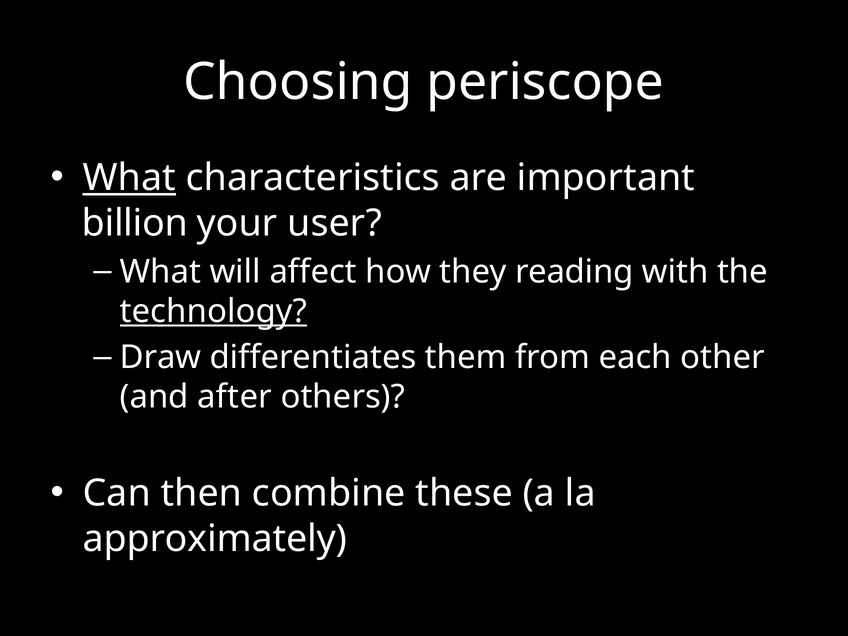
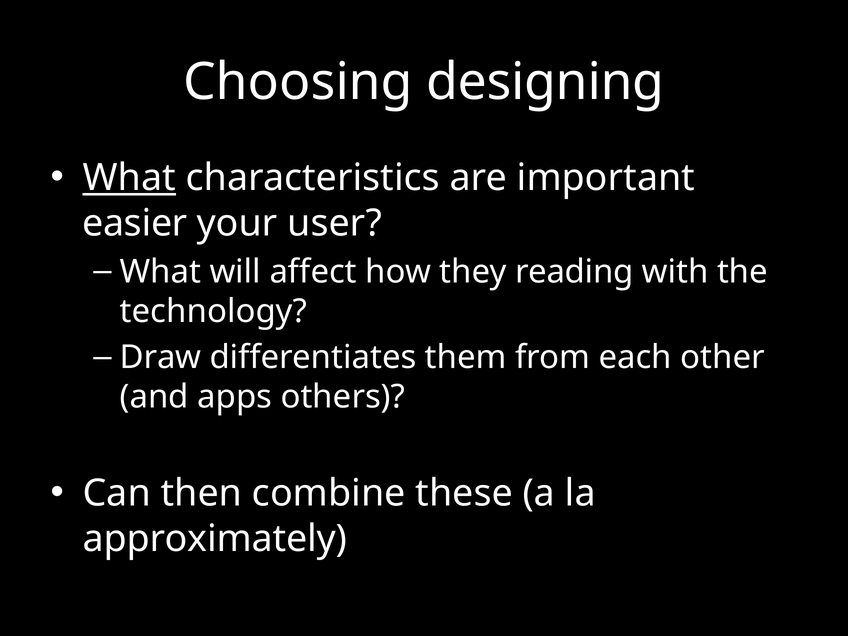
periscope: periscope -> designing
billion: billion -> easier
technology underline: present -> none
after: after -> apps
